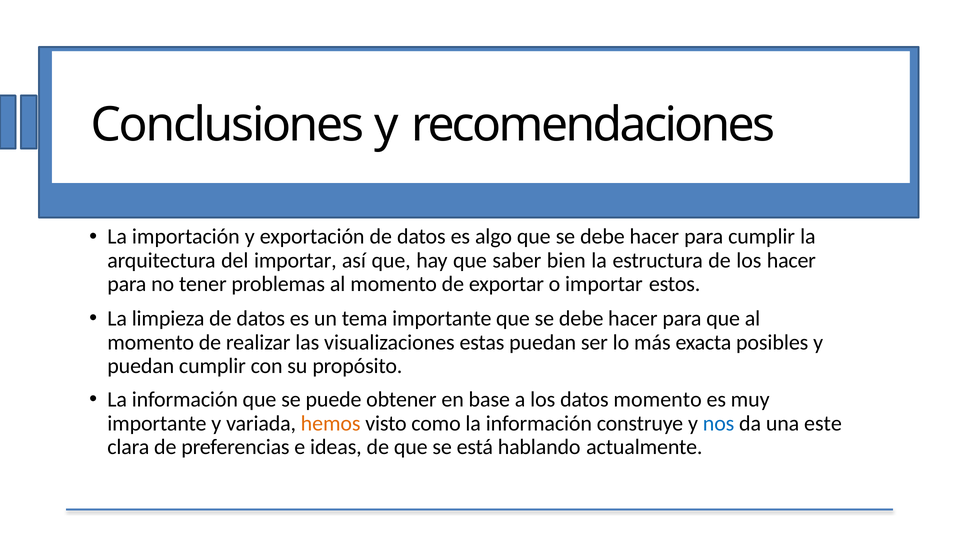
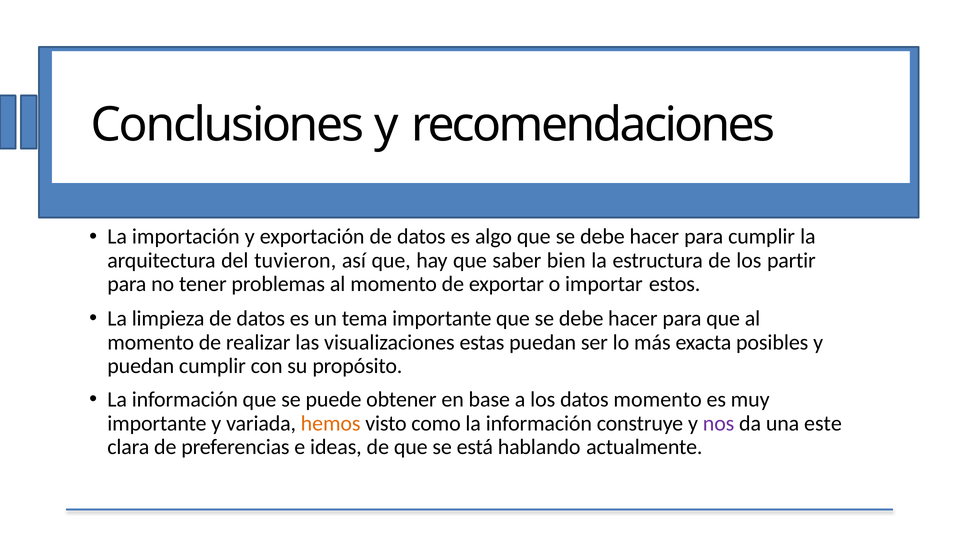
del importar: importar -> tuvieron
los hacer: hacer -> partir
nos colour: blue -> purple
